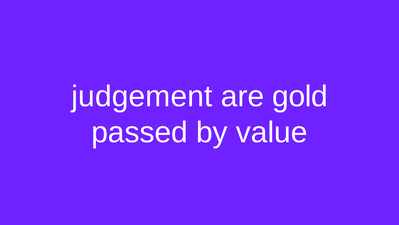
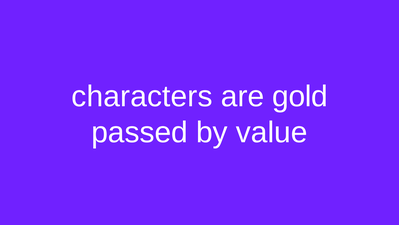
judgement: judgement -> characters
